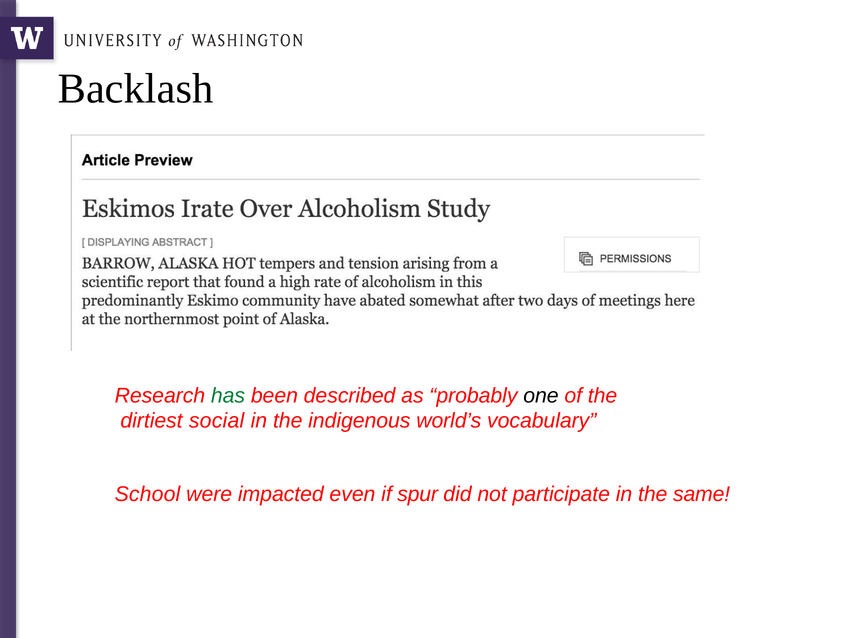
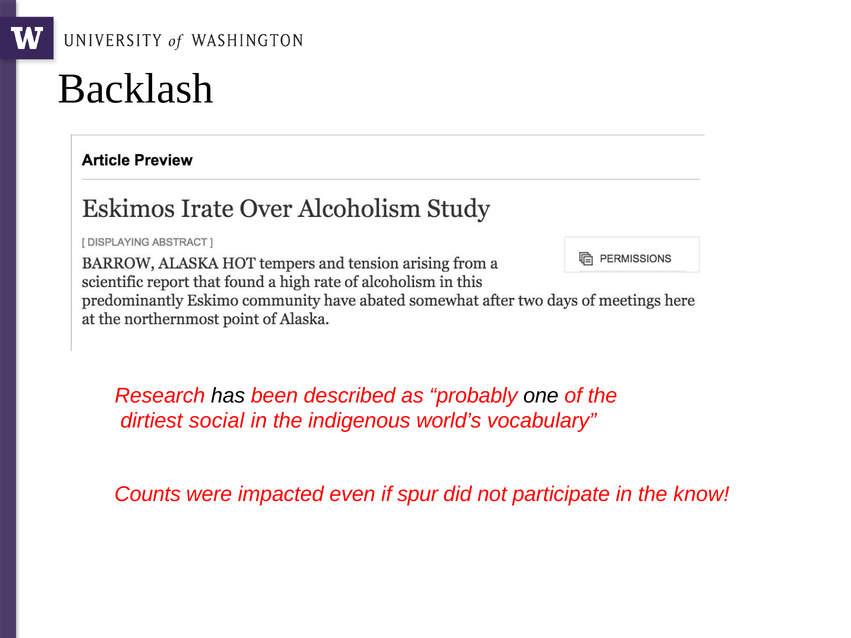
has colour: green -> black
School: School -> Counts
same: same -> know
